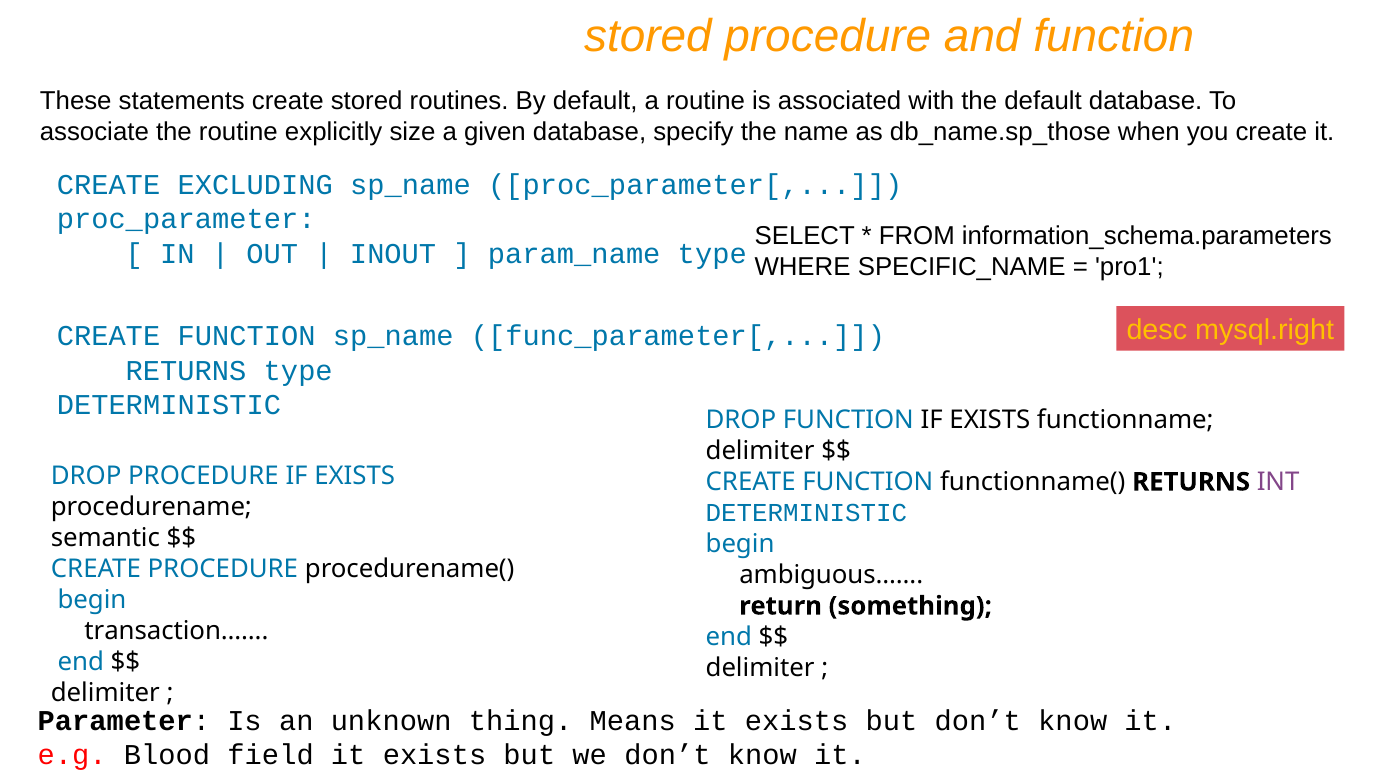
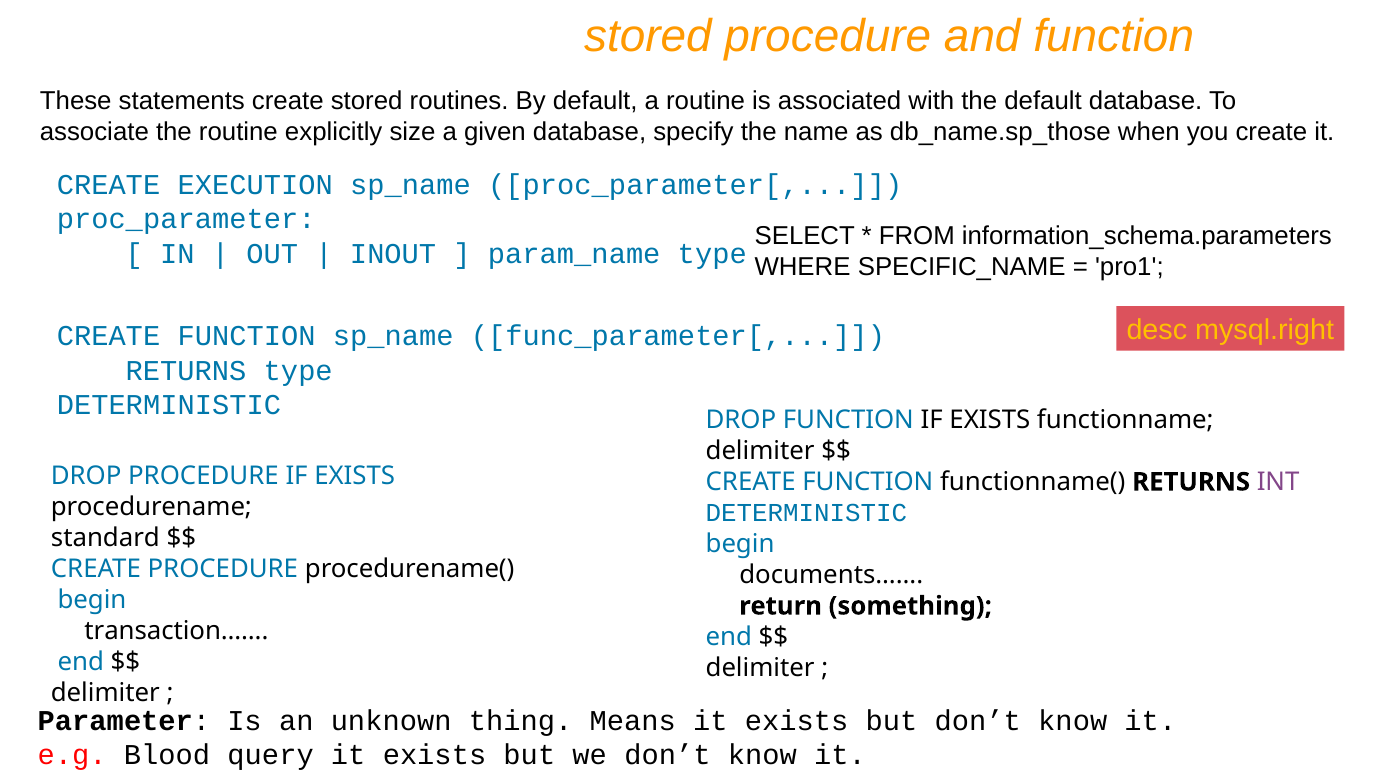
EXCLUDING: EXCLUDING -> EXECUTION
semantic: semantic -> standard
ambiguous……: ambiguous…… -> documents……
field: field -> query
